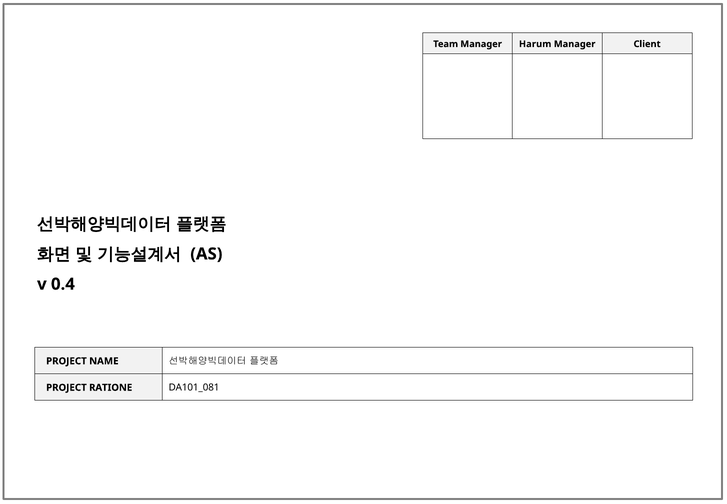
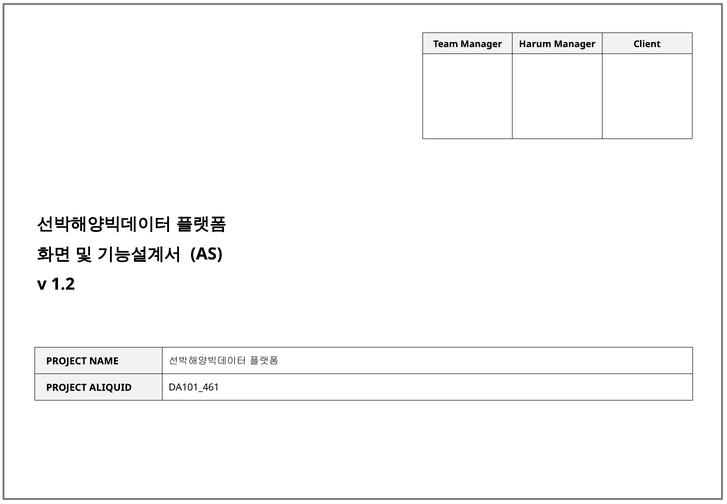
0.4: 0.4 -> 1.2
DA101_081: DA101_081 -> DA101_461
RATIONE: RATIONE -> ALIQUID
